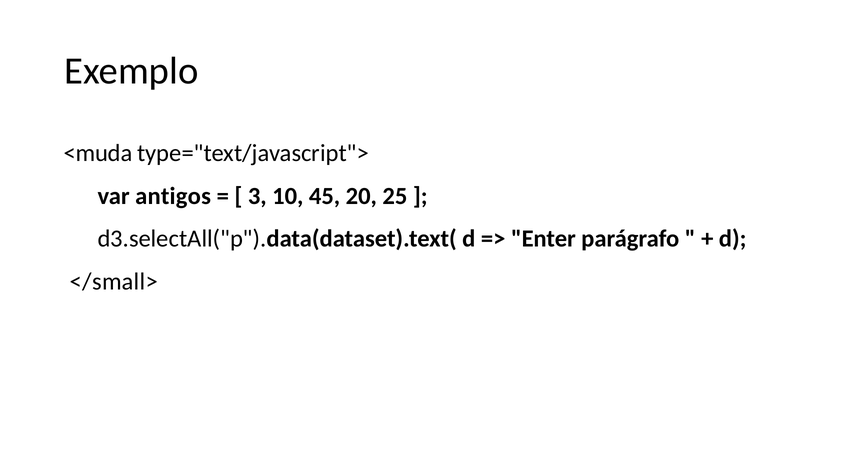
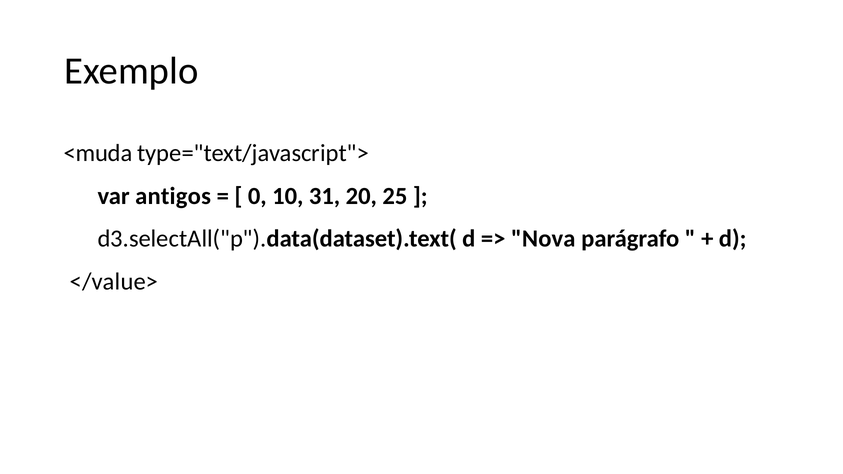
3: 3 -> 0
45: 45 -> 31
Enter: Enter -> Nova
</small>: </small> -> </value>
